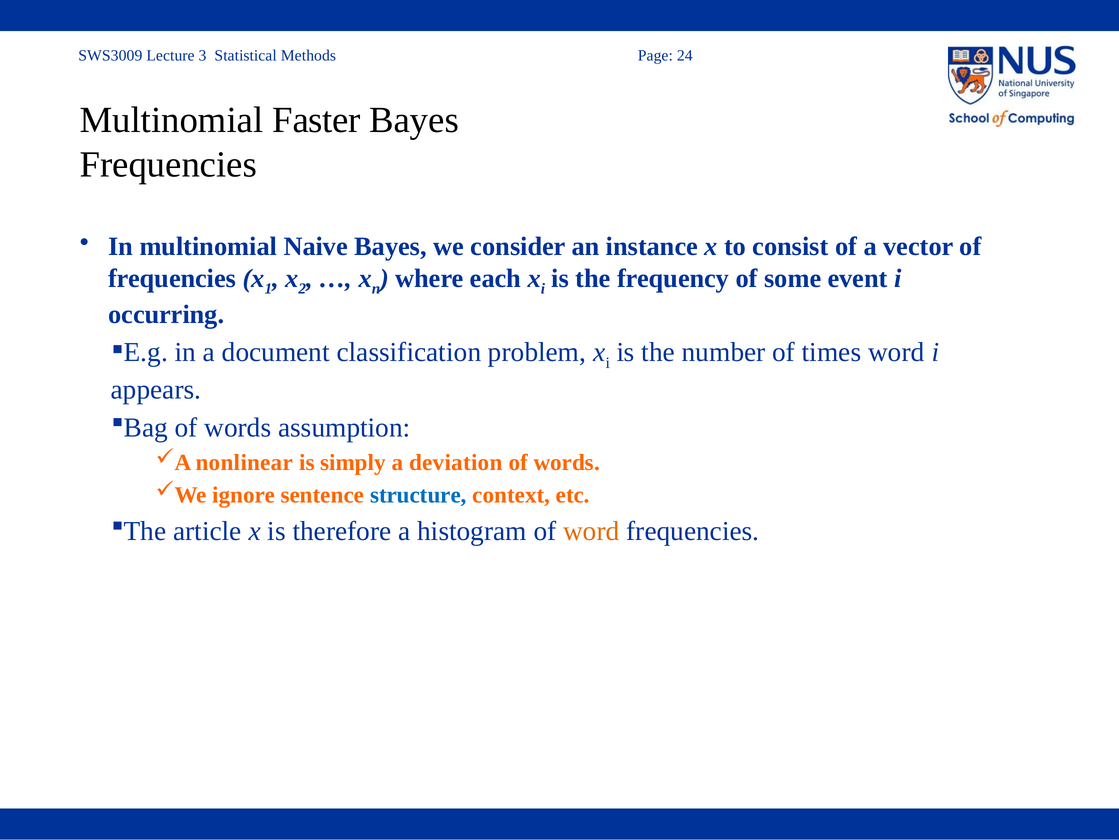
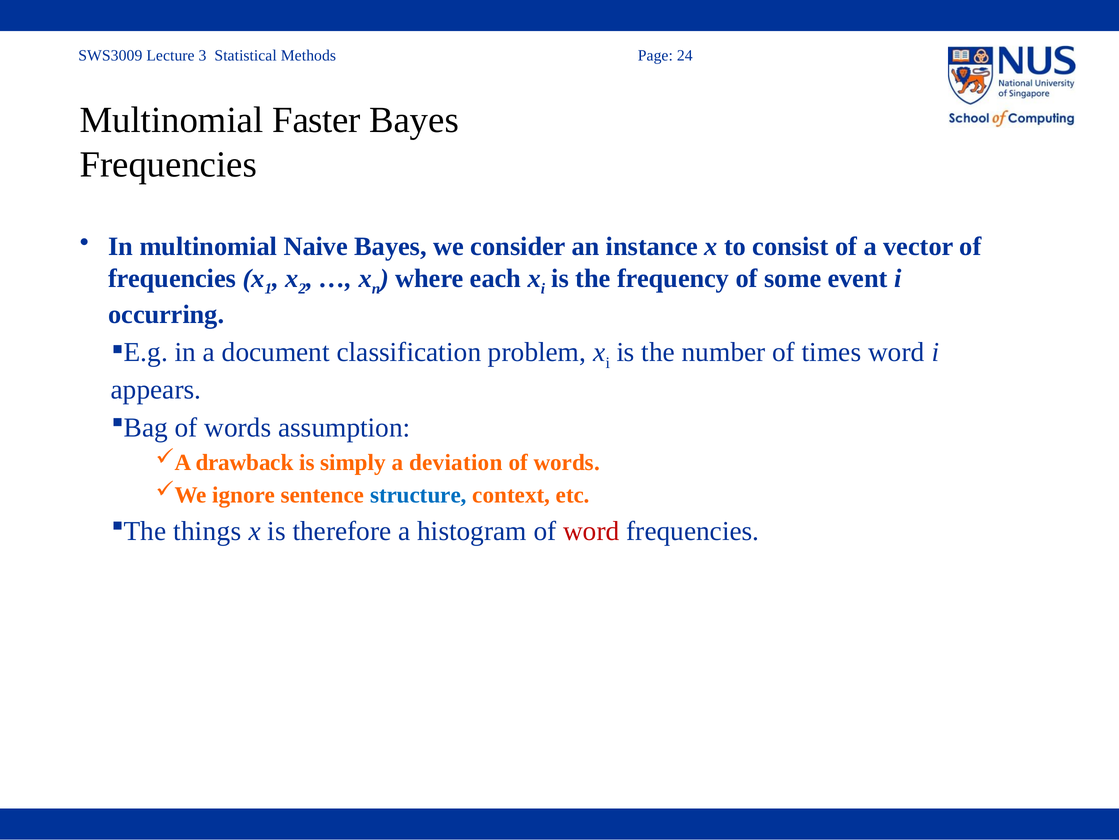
nonlinear: nonlinear -> drawback
article: article -> things
word at (591, 531) colour: orange -> red
